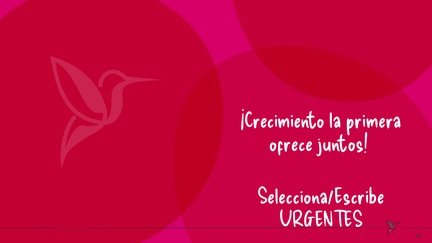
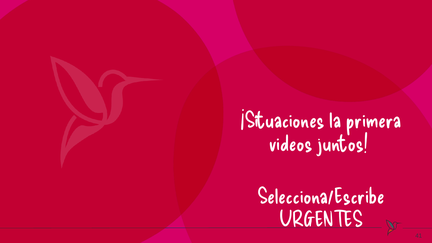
¡Crecimiento: ¡Crecimiento -> ¡Situaciones
ofrece: ofrece -> videos
